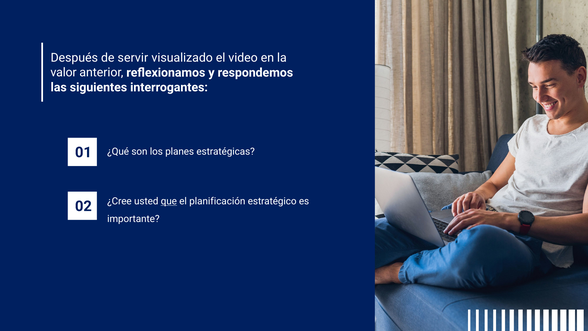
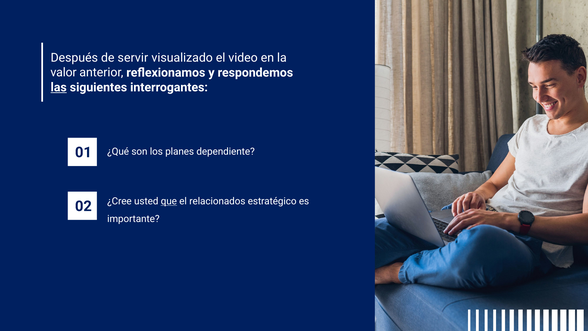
las underline: none -> present
estratégicas: estratégicas -> dependiente
planificación: planificación -> relacionados
